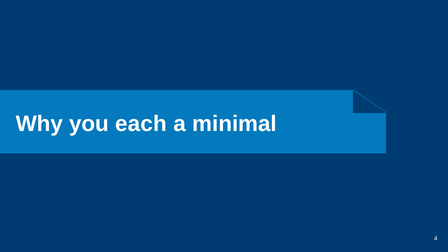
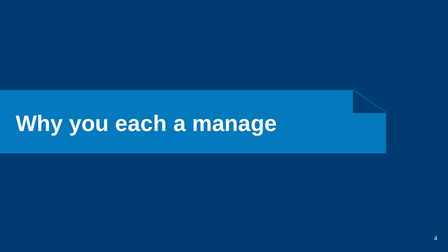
minimal: minimal -> manage
